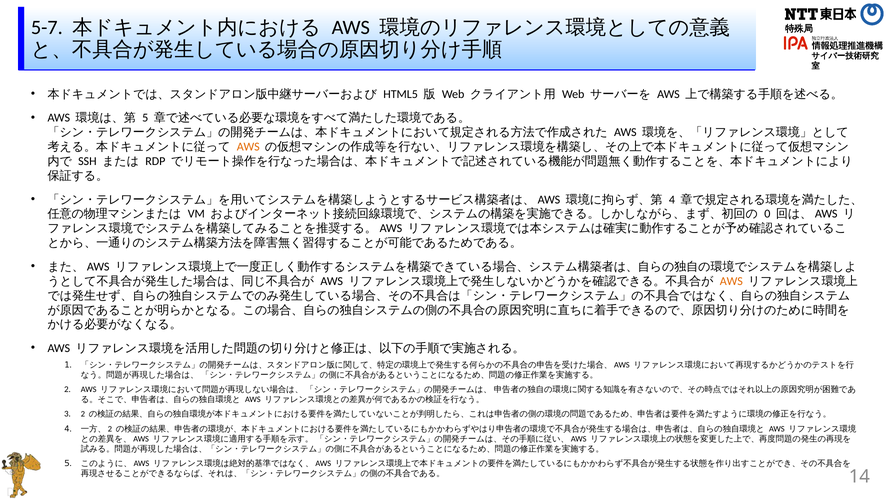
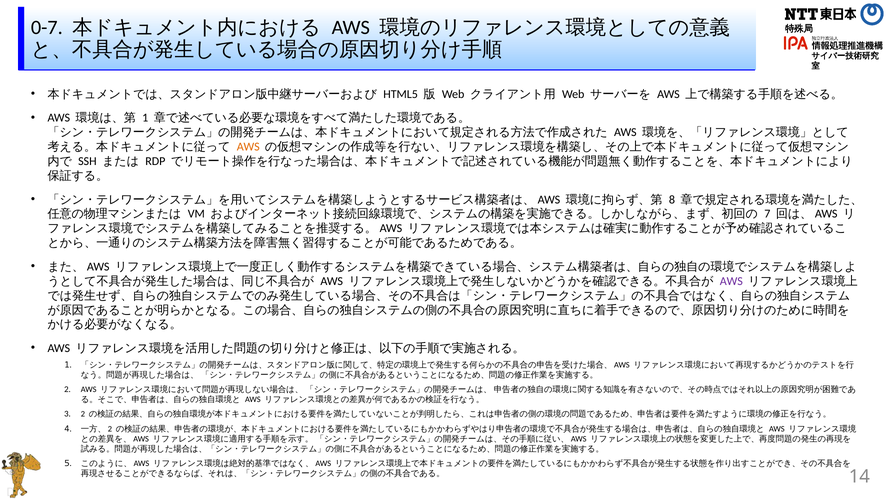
5-7: 5-7 -> 0-7
5 at (145, 118): 5 -> 1
4 at (672, 199): 4 -> 8
0: 0 -> 7
AWS at (731, 281) colour: orange -> purple
